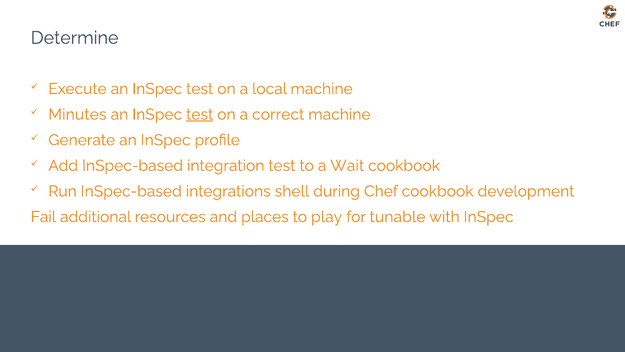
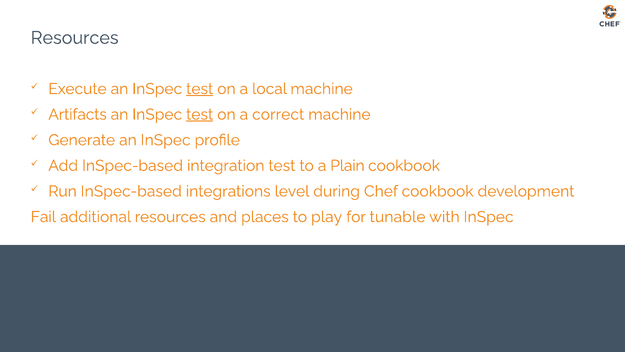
Determine at (75, 38): Determine -> Resources
test at (200, 89) underline: none -> present
Minutes: Minutes -> Artifacts
Wait: Wait -> Plain
shell: shell -> level
